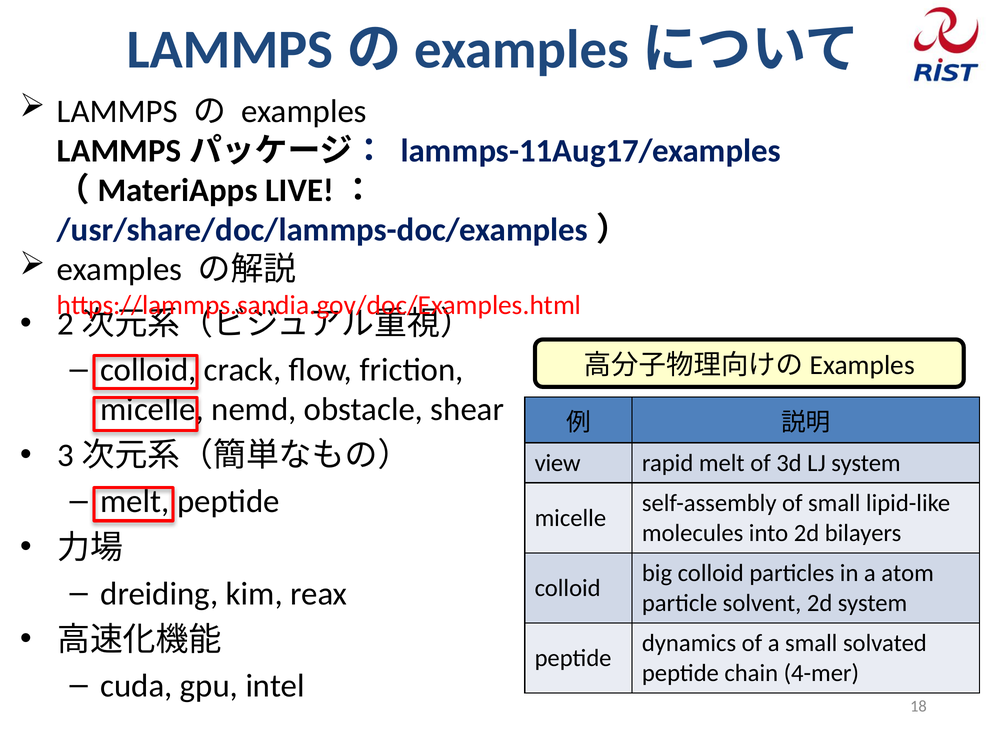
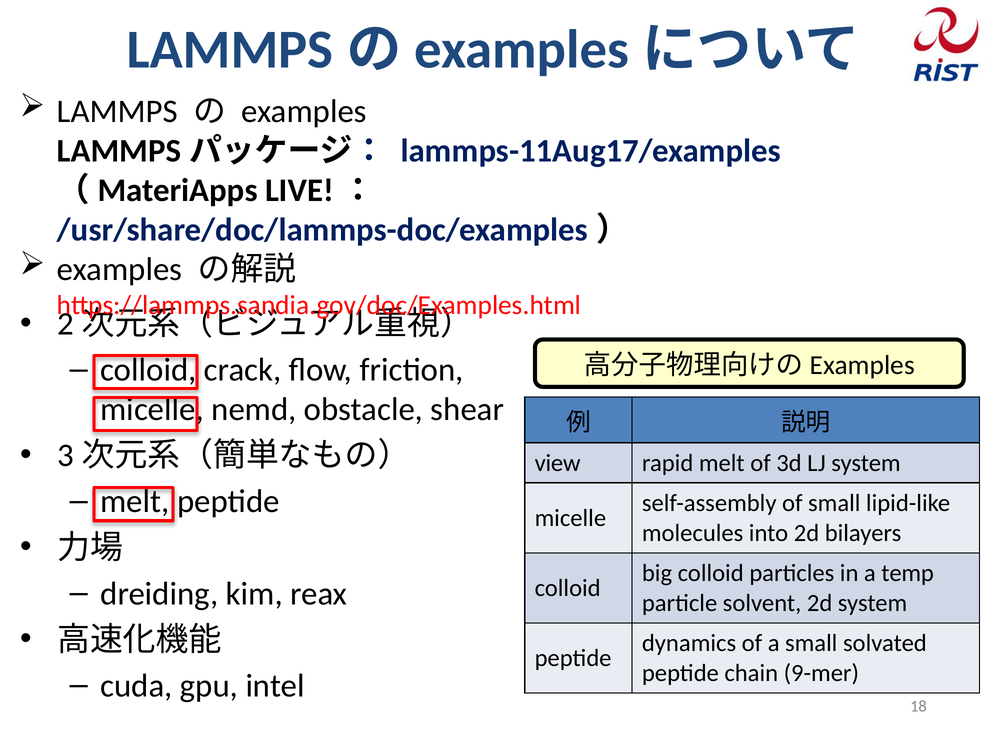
atom: atom -> temp
4-mer: 4-mer -> 9-mer
